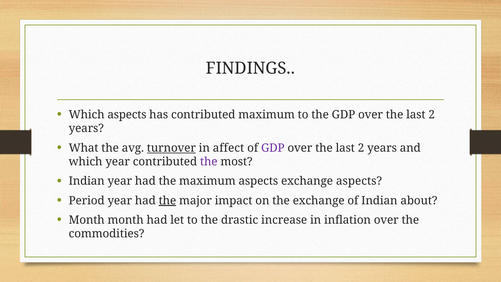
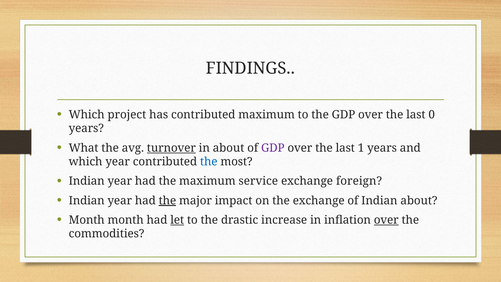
Which aspects: aspects -> project
2 at (432, 115): 2 -> 0
in affect: affect -> about
2 at (361, 148): 2 -> 1
the at (209, 162) colour: purple -> blue
maximum aspects: aspects -> service
exchange aspects: aspects -> foreign
Period at (87, 200): Period -> Indian
let underline: none -> present
over at (386, 220) underline: none -> present
